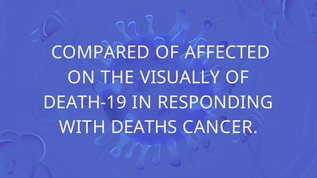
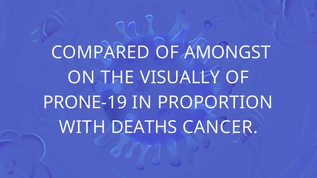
AFFECTED: AFFECTED -> AMONGST
DEATH-19: DEATH-19 -> PRONE-19
RESPONDING: RESPONDING -> PROPORTION
